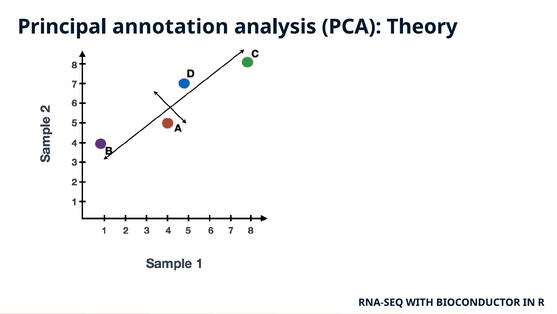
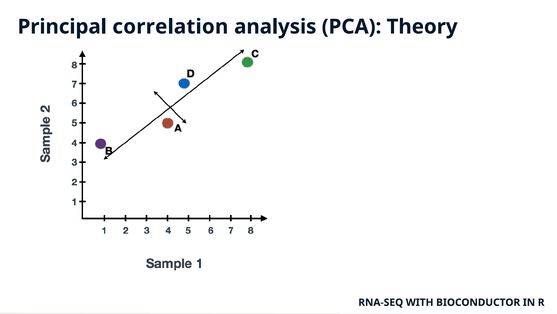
annotation: annotation -> correlation
